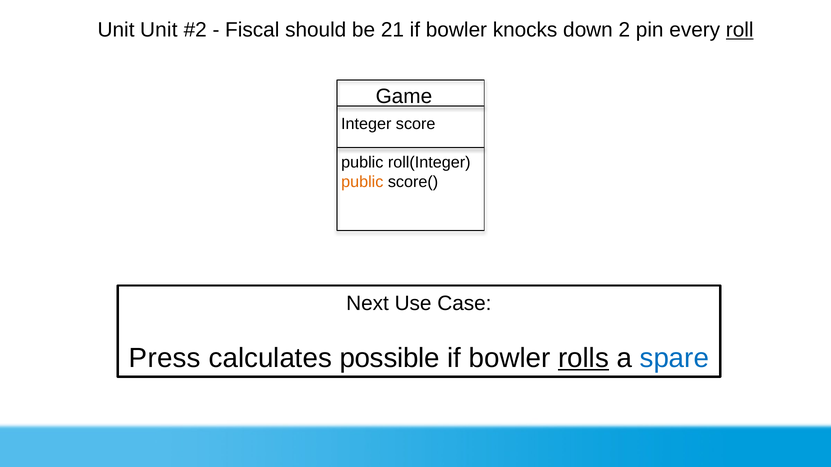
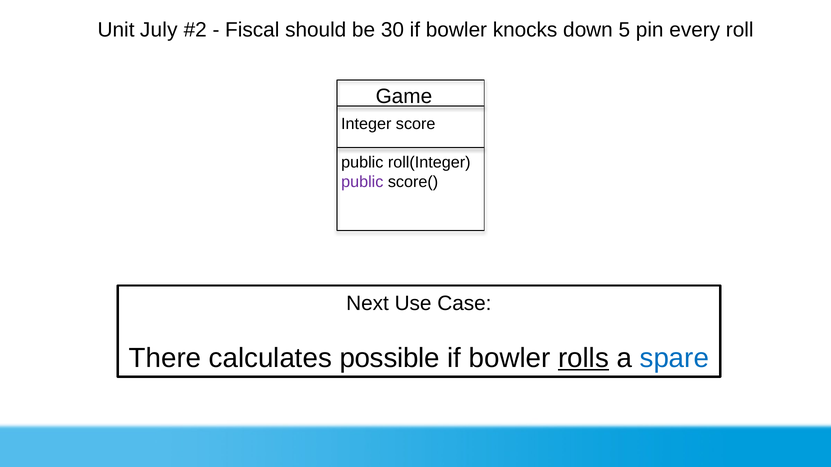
Unit Unit: Unit -> July
21: 21 -> 30
2: 2 -> 5
roll underline: present -> none
public at (362, 182) colour: orange -> purple
Press: Press -> There
